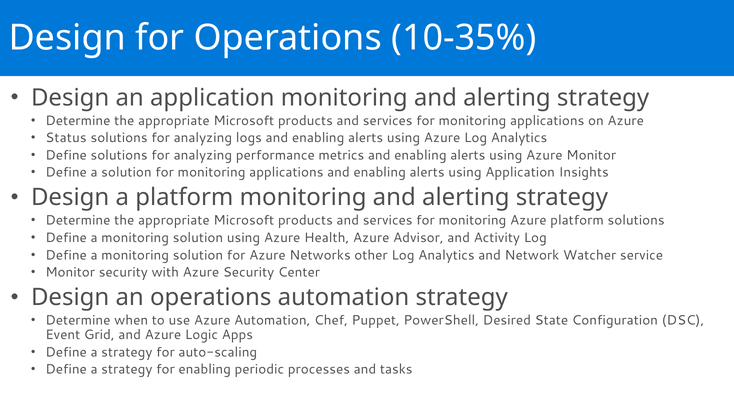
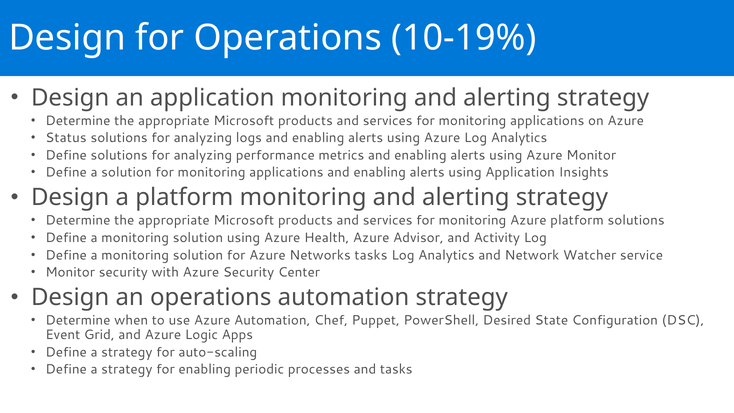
10-35%: 10-35% -> 10-19%
Networks other: other -> tasks
